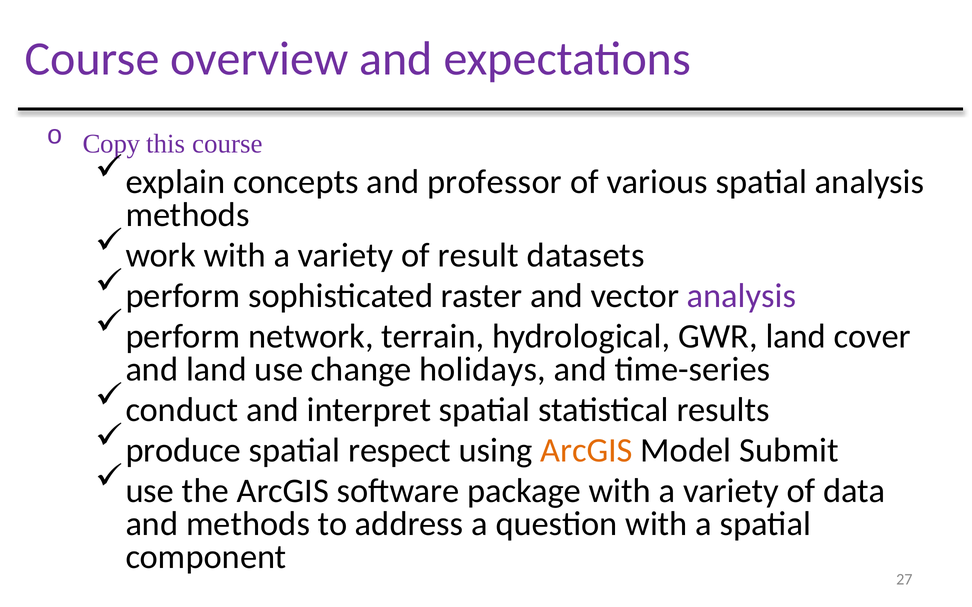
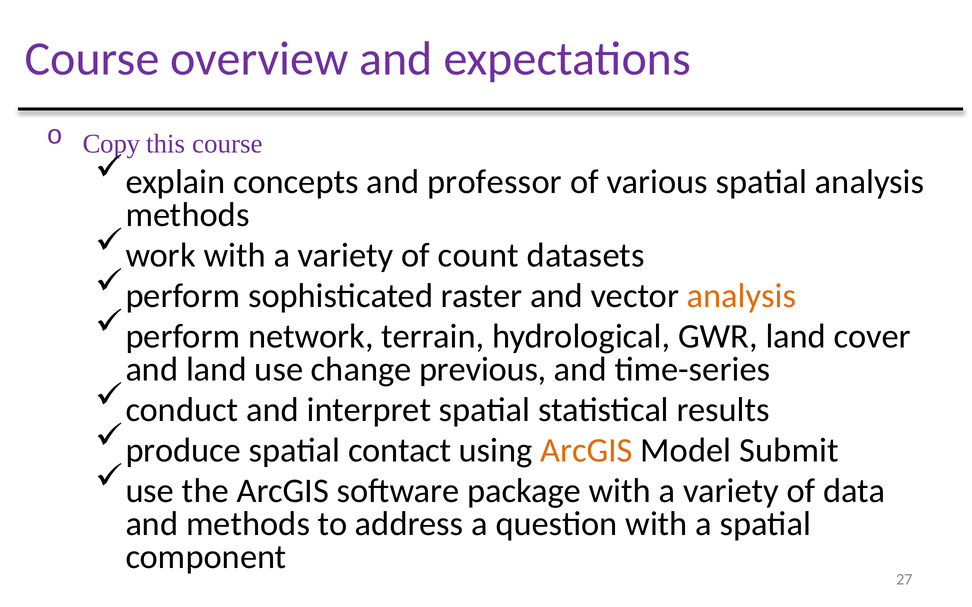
result: result -> count
analysis at (742, 296) colour: purple -> orange
holidays: holidays -> previous
respect: respect -> contact
